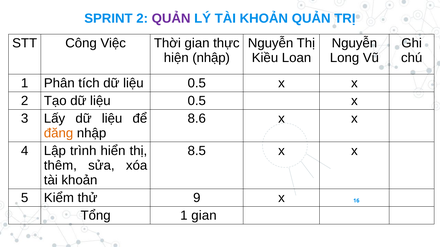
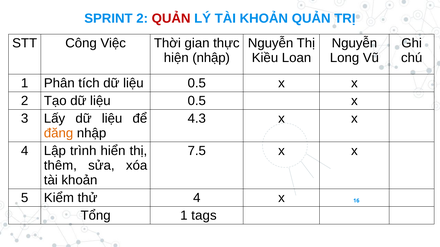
QUẢN at (171, 18) colour: purple -> red
8.6: 8.6 -> 4.3
8.5: 8.5 -> 7.5
thử 9: 9 -> 4
1 gian: gian -> tags
